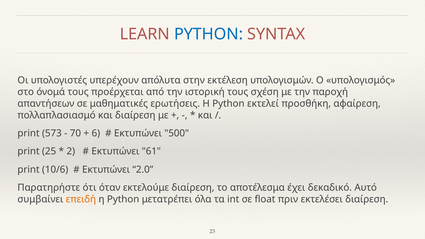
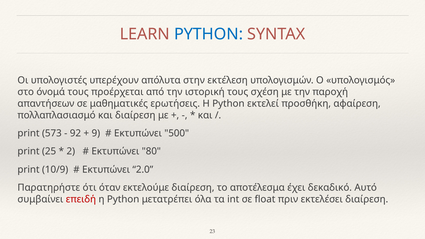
70: 70 -> 92
6: 6 -> 9
61: 61 -> 80
10/6: 10/6 -> 10/9
επειδή colour: orange -> red
